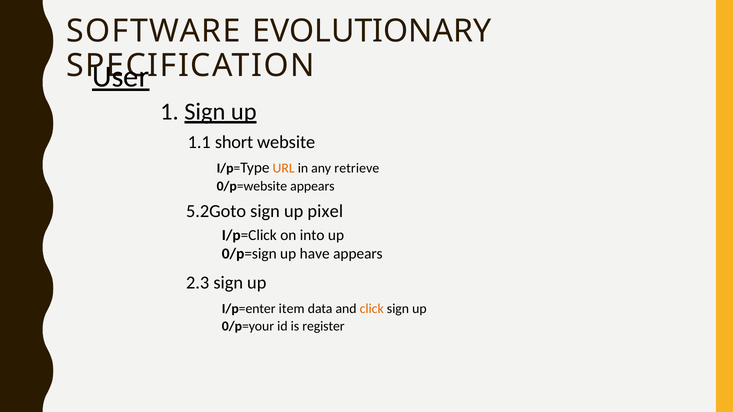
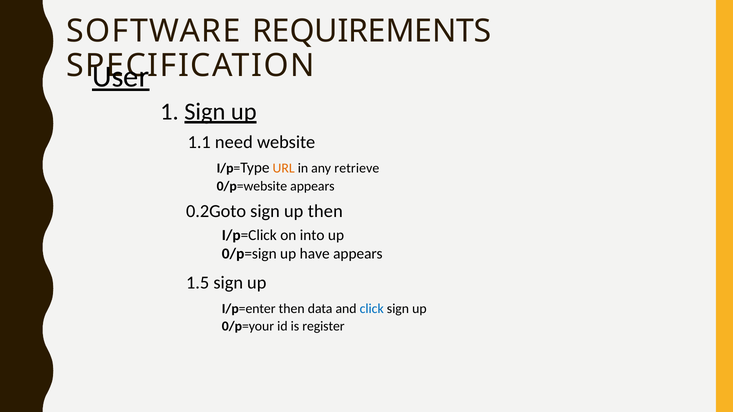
EVOLUTIONARY: EVOLUTIONARY -> REQUIREMENTS
short: short -> need
5.2Goto: 5.2Goto -> 0.2Goto
up pixel: pixel -> then
2.3: 2.3 -> 1.5
I/p=enter item: item -> then
click colour: orange -> blue
